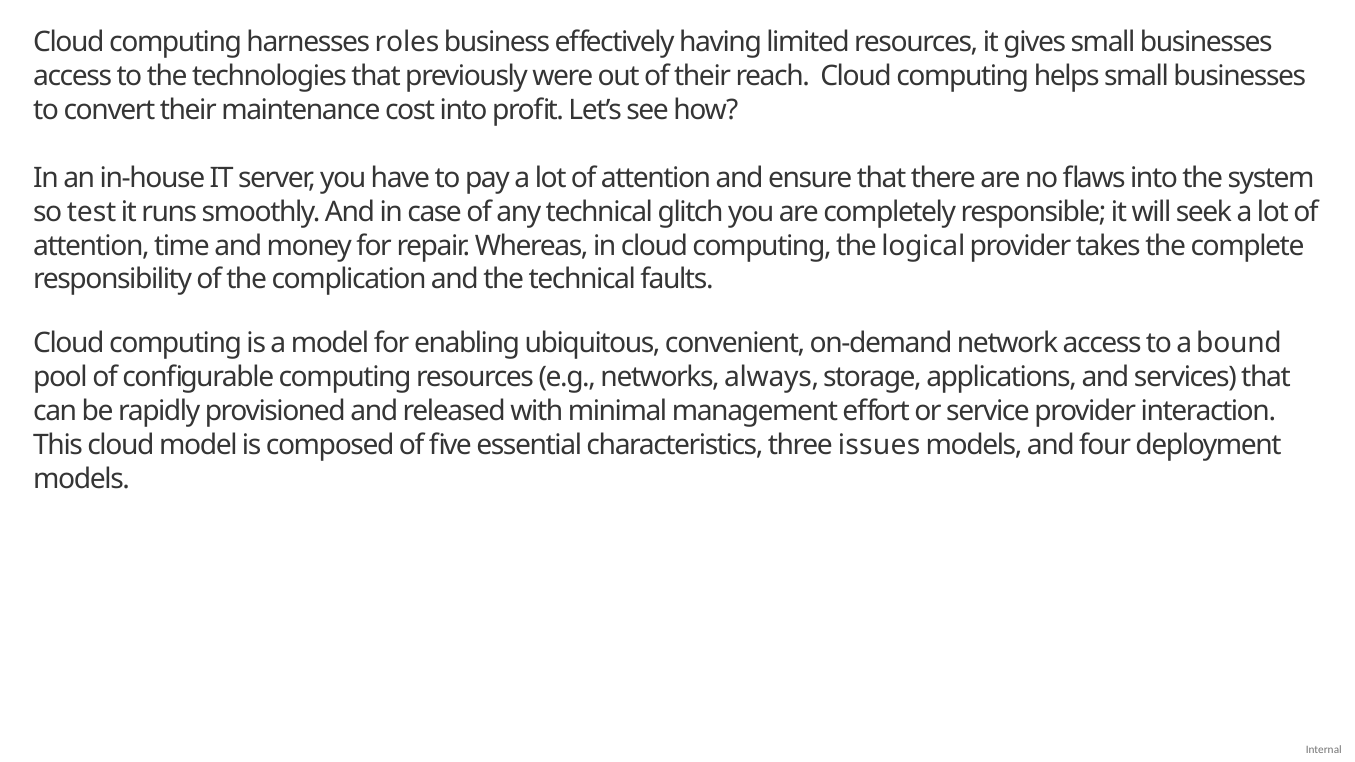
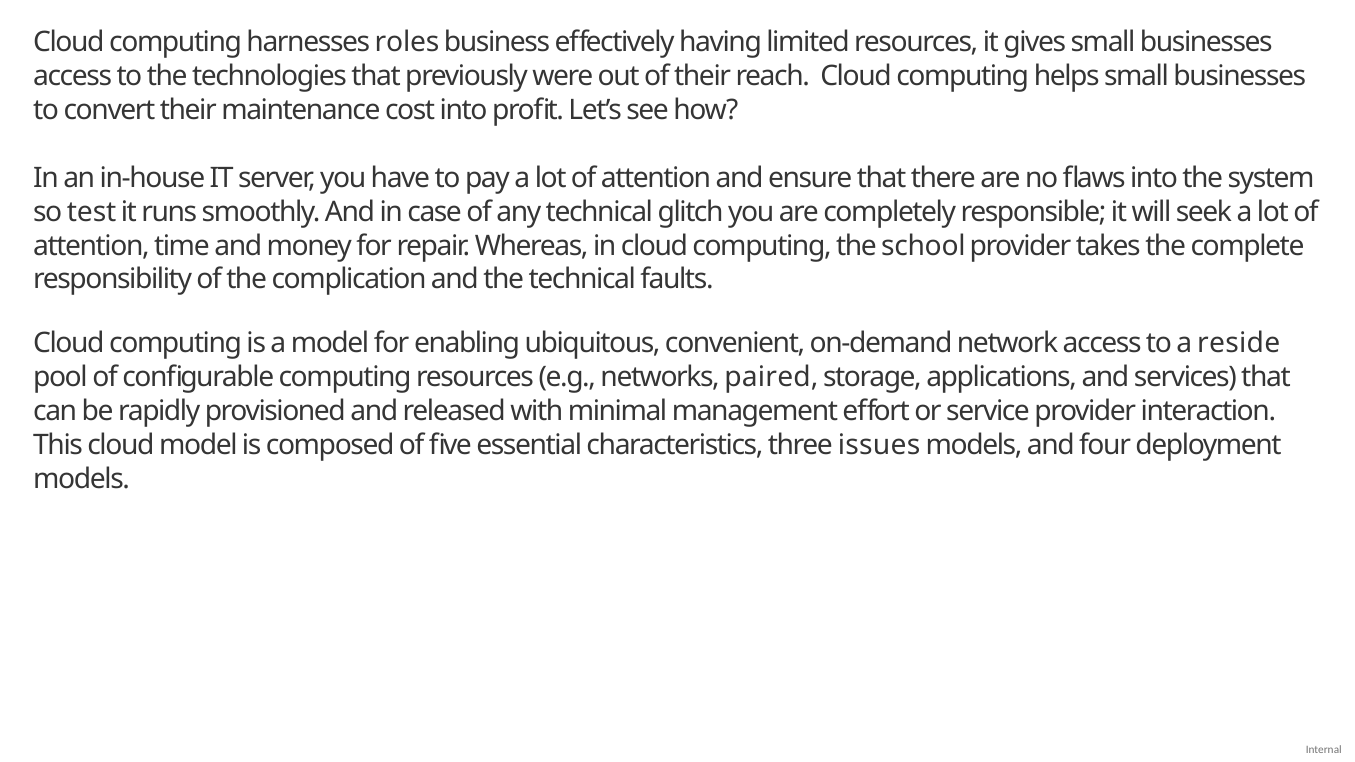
logical: logical -> school
bound: bound -> reside
always: always -> paired
